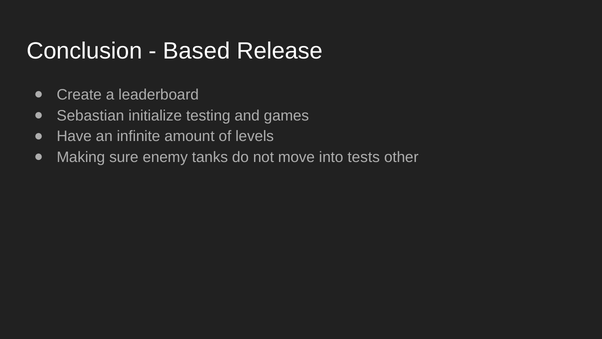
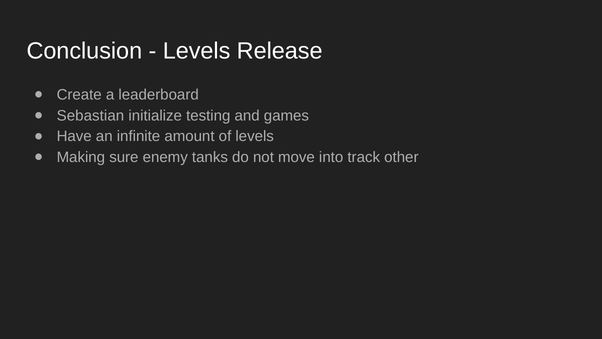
Based at (196, 51): Based -> Levels
tests: tests -> track
